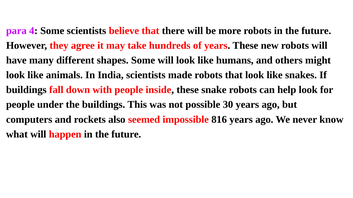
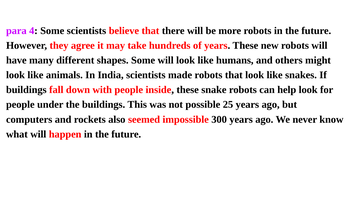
30: 30 -> 25
816: 816 -> 300
